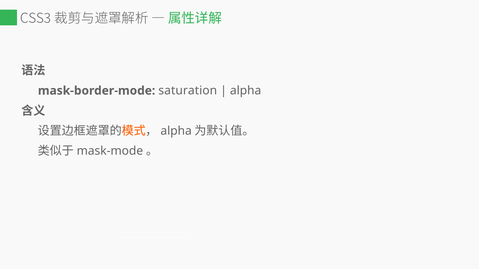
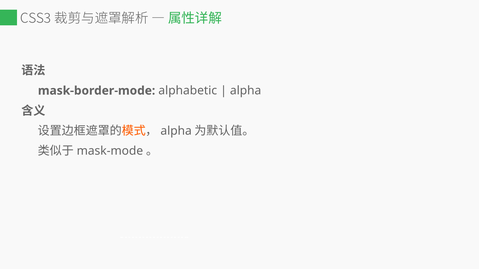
saturation: saturation -> alphabetic
